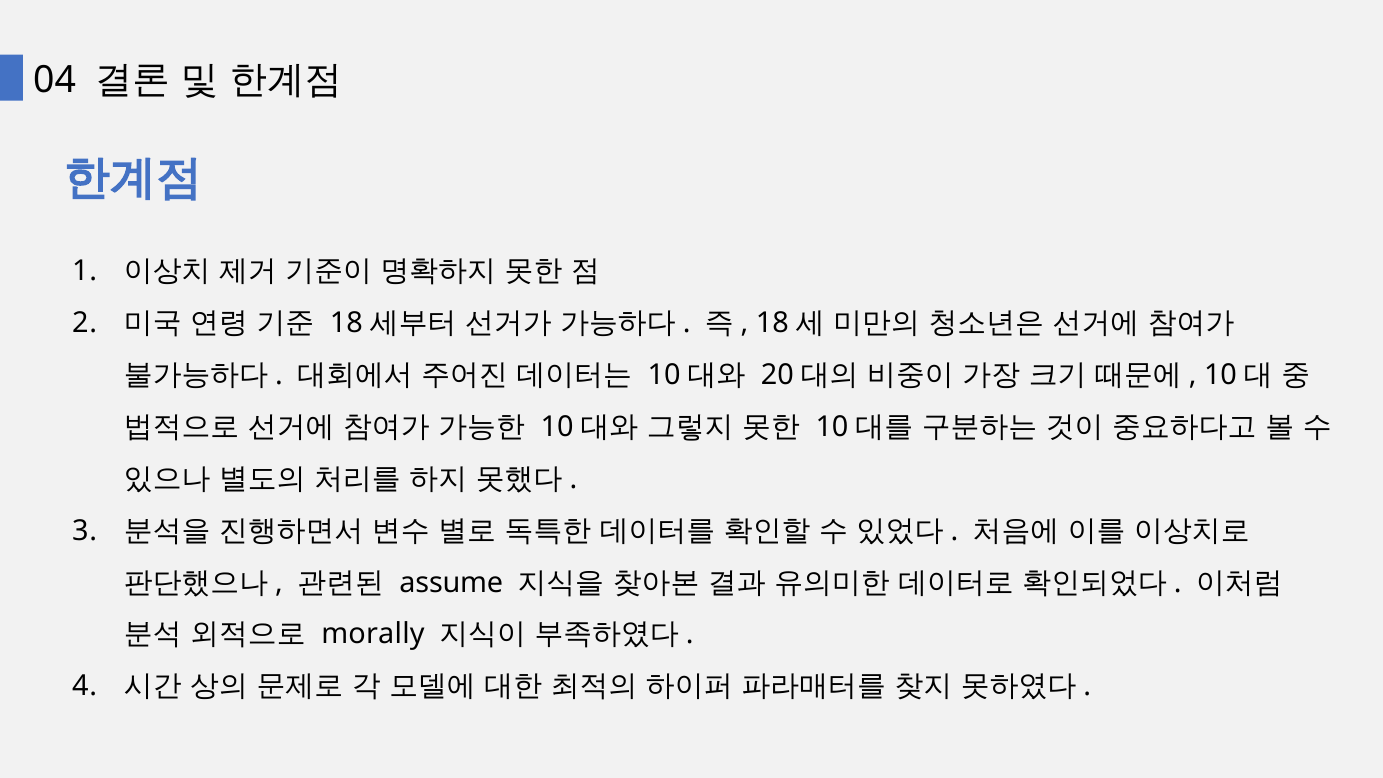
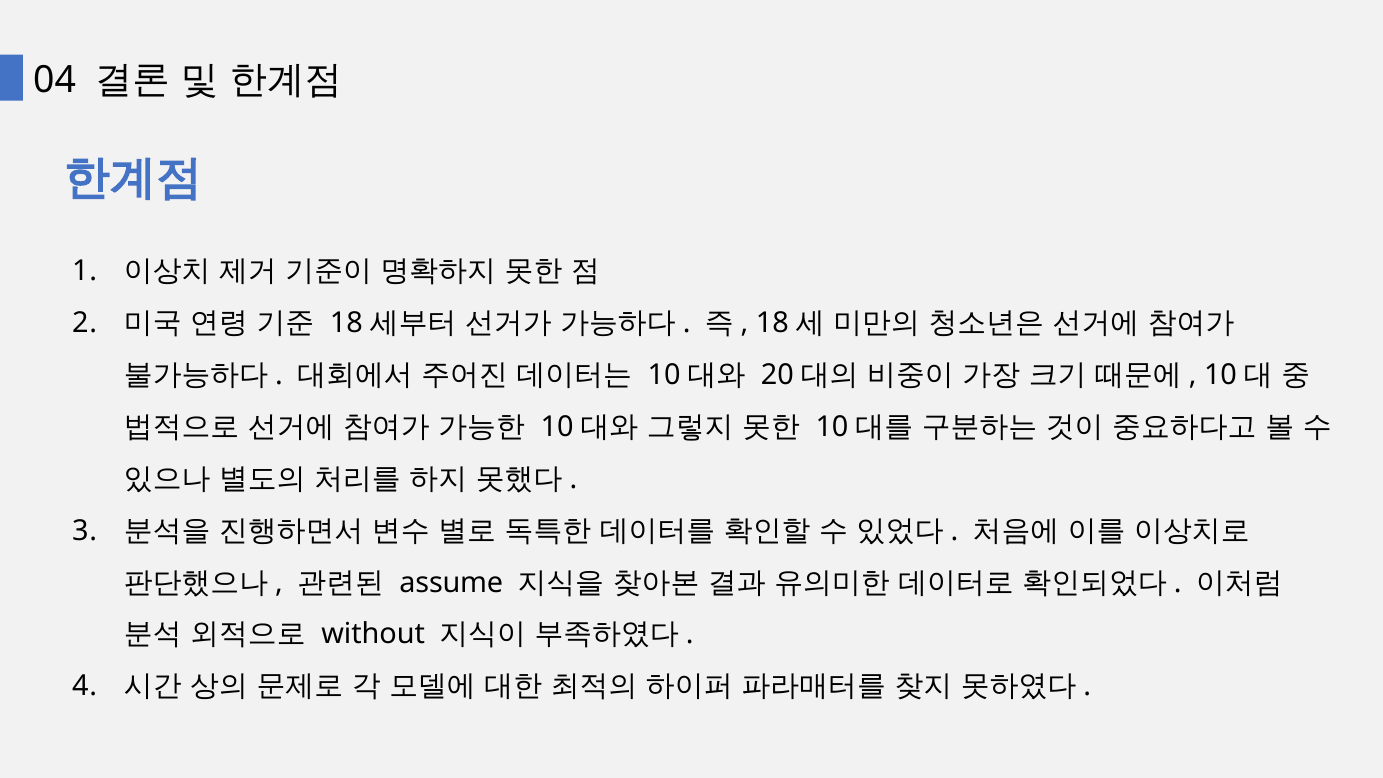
morally: morally -> without
